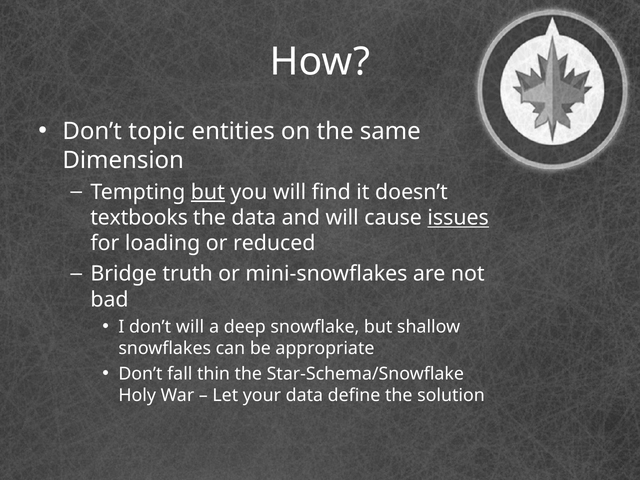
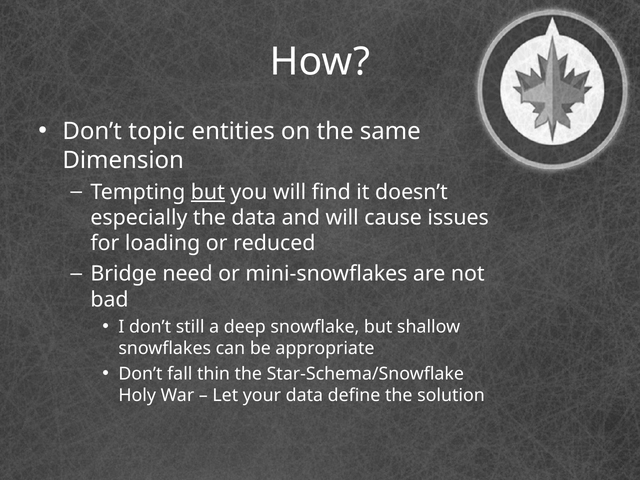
textbooks: textbooks -> especially
issues underline: present -> none
truth: truth -> need
don’t will: will -> still
